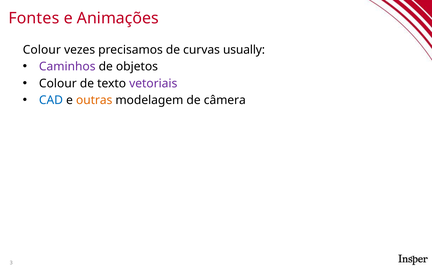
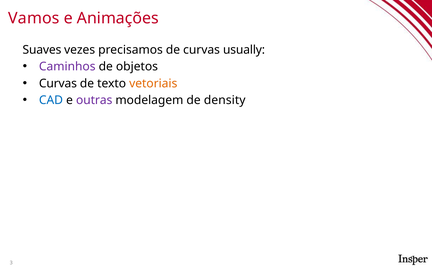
Fontes: Fontes -> Vamos
Colour at (42, 50): Colour -> Suaves
Colour at (58, 84): Colour -> Curvas
vetoriais colour: purple -> orange
outras colour: orange -> purple
câmera: câmera -> density
